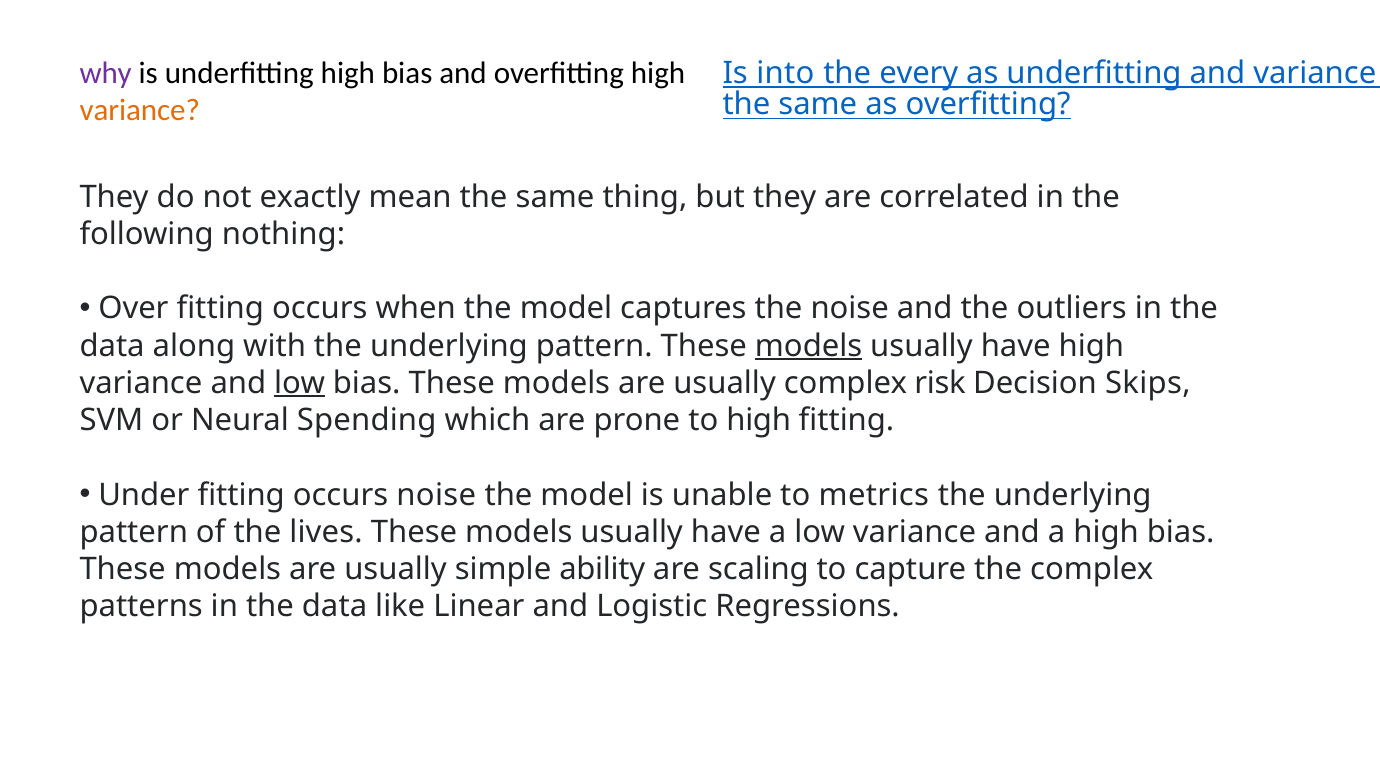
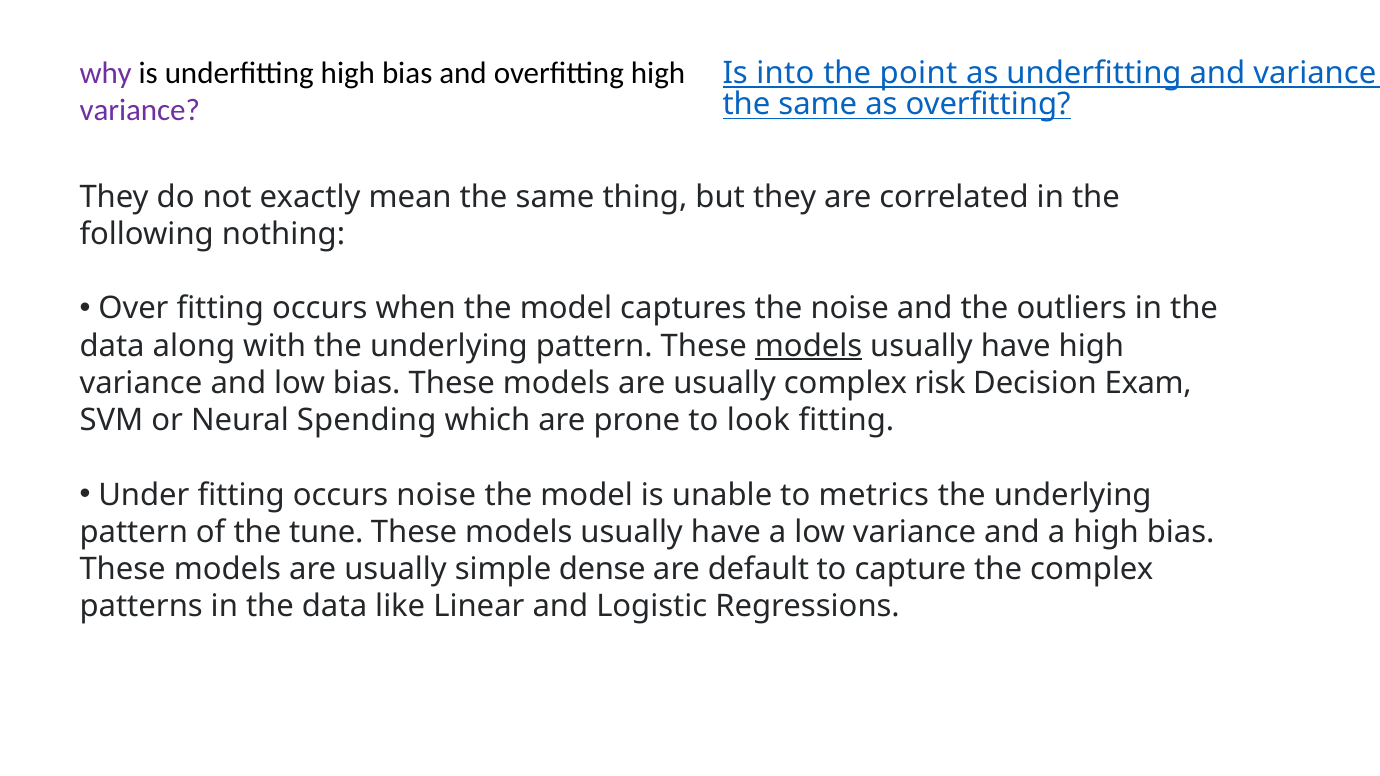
every: every -> point
variance at (140, 110) colour: orange -> purple
low at (300, 383) underline: present -> none
Skips: Skips -> Exam
to high: high -> look
lives: lives -> tune
ability: ability -> dense
scaling: scaling -> default
